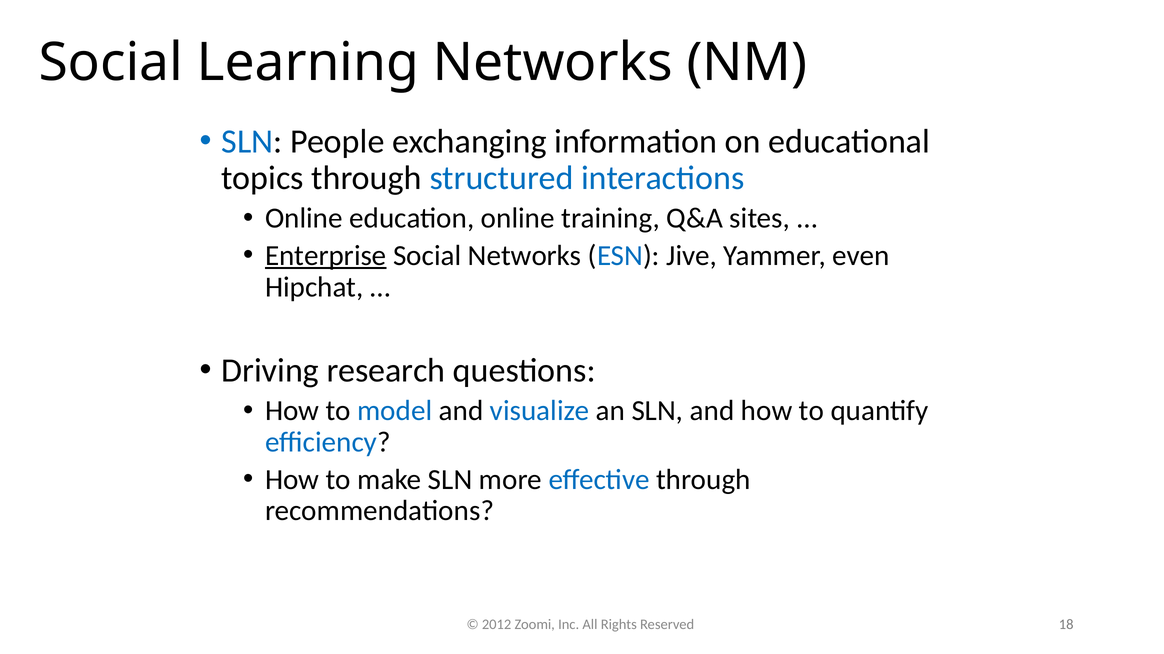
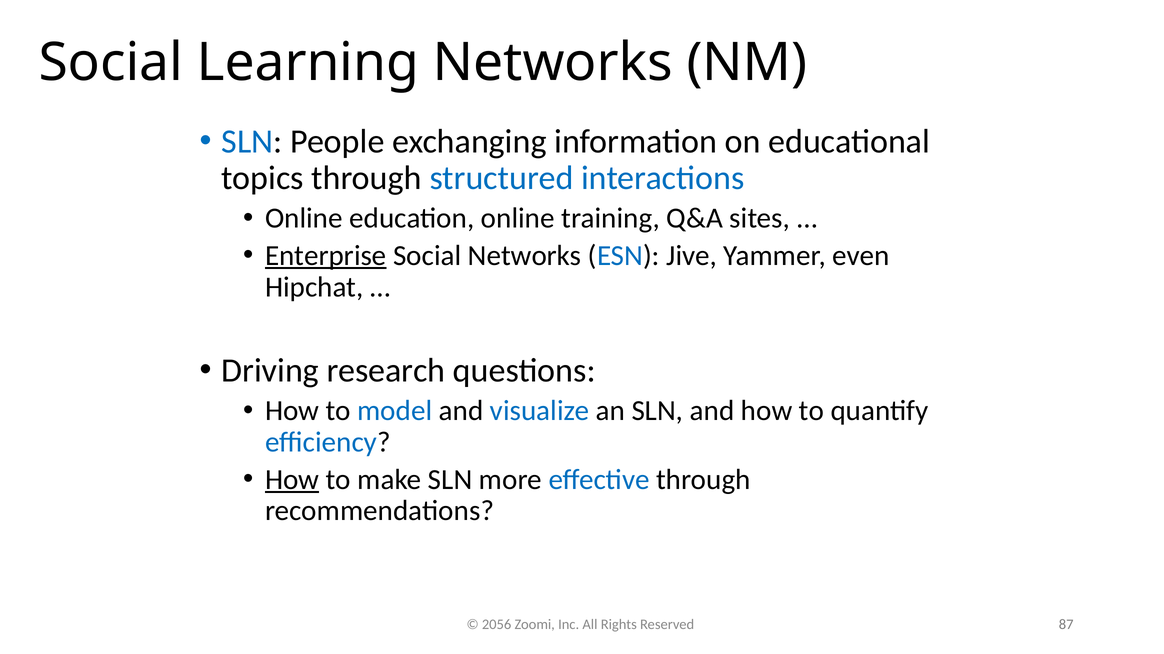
How at (292, 480) underline: none -> present
2012: 2012 -> 2056
18: 18 -> 87
